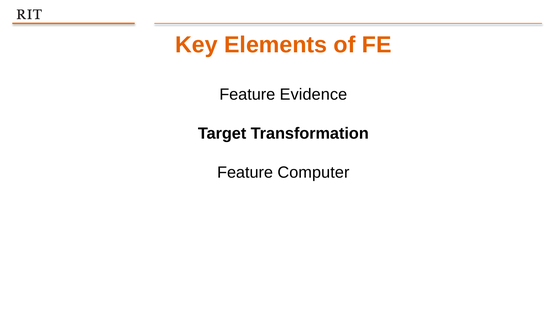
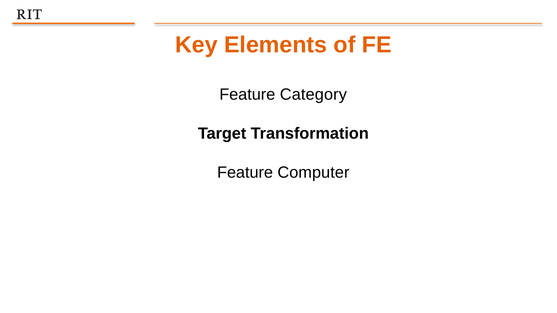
Evidence: Evidence -> Category
